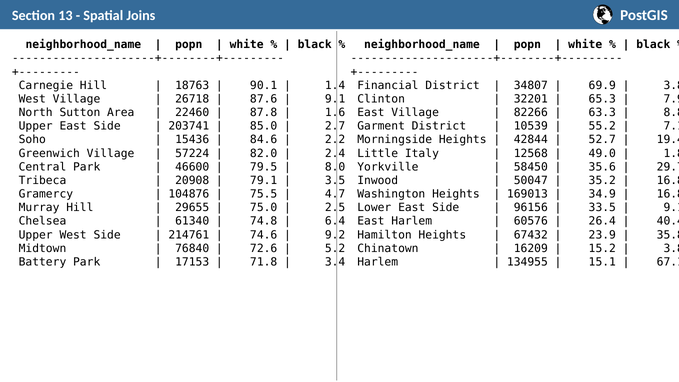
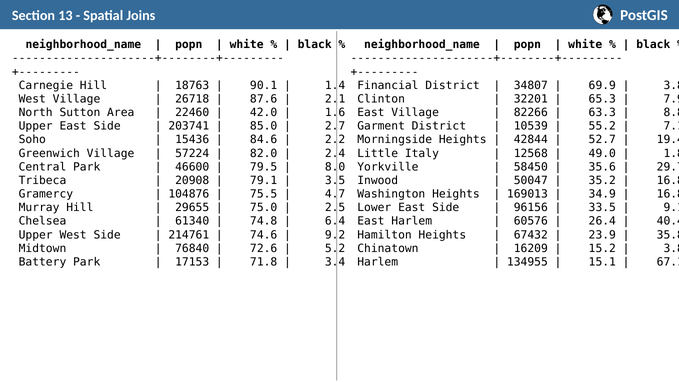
9.1 at (335, 99): 9.1 -> 2.1
87.8: 87.8 -> 42.0
